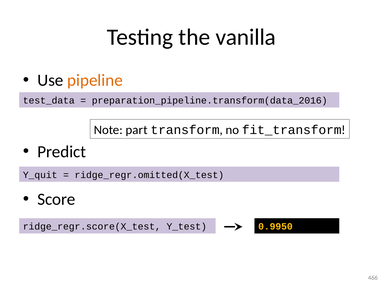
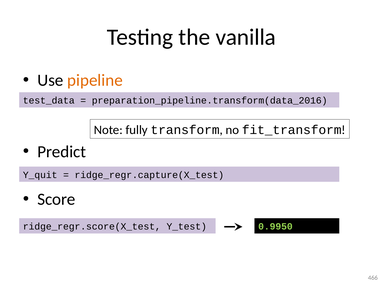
part: part -> fully
ridge_regr.omitted(X_test: ridge_regr.omitted(X_test -> ridge_regr.capture(X_test
0.9950 colour: yellow -> light green
